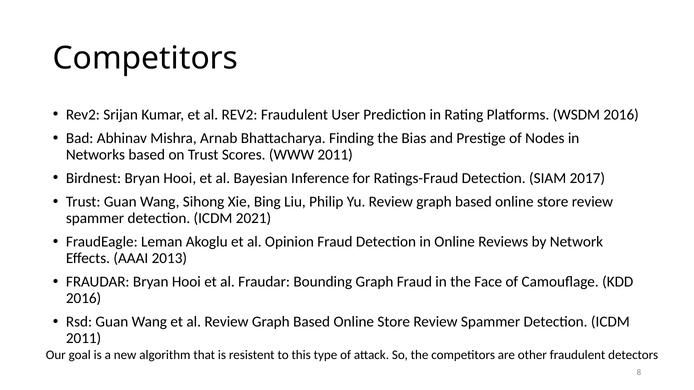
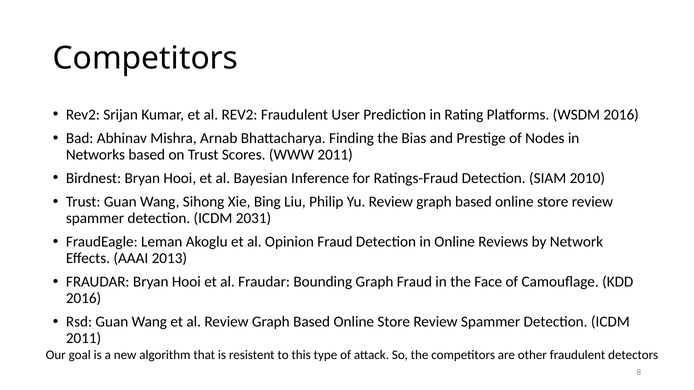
2017: 2017 -> 2010
2021: 2021 -> 2031
